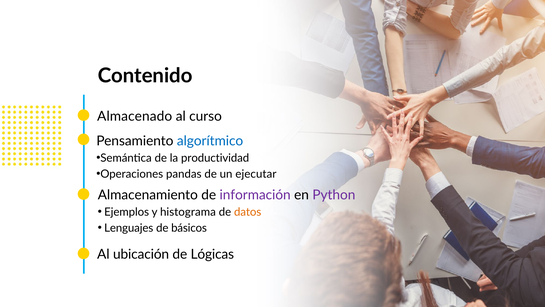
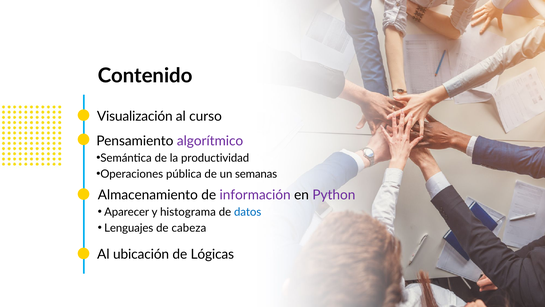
Almacenado: Almacenado -> Visualización
algorítmico colour: blue -> purple
pandas: pandas -> pública
ejecutar: ejecutar -> semanas
Ejemplos: Ejemplos -> Aparecer
datos colour: orange -> blue
básicos: básicos -> cabeza
